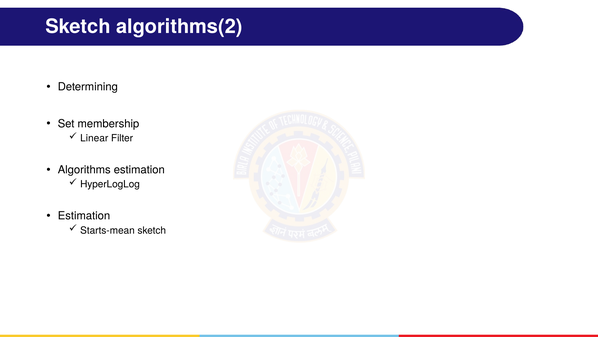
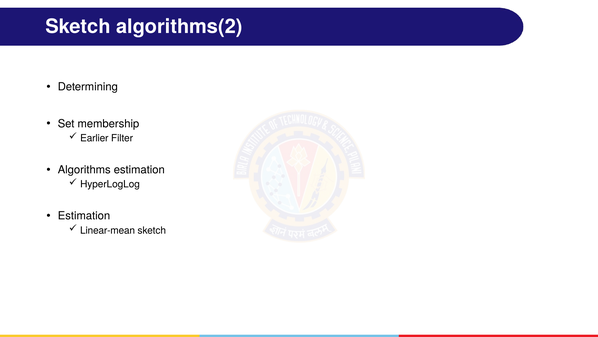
Linear: Linear -> Earlier
Starts-mean: Starts-mean -> Linear-mean
